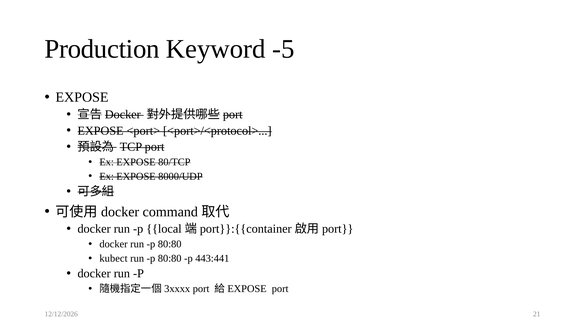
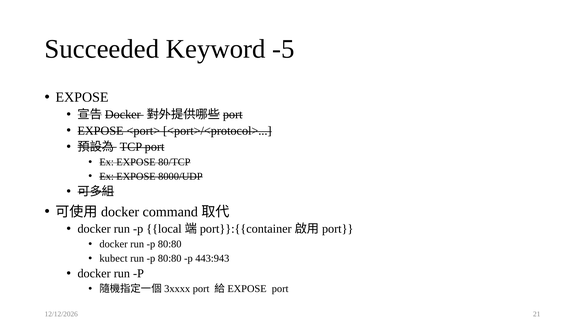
Production: Production -> Succeeded
443:441: 443:441 -> 443:943
